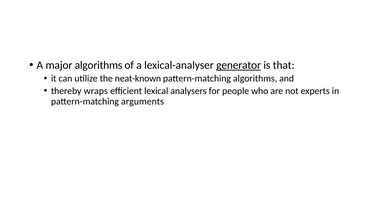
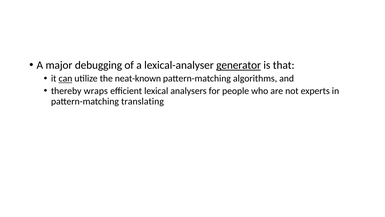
major algorithms: algorithms -> debugging
can underline: none -> present
arguments: arguments -> translating
